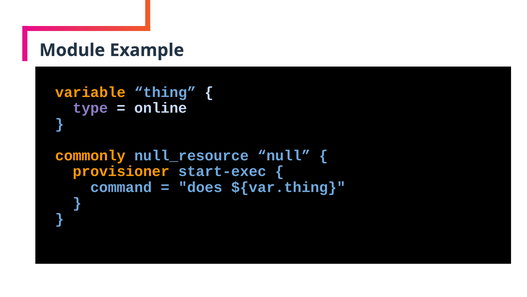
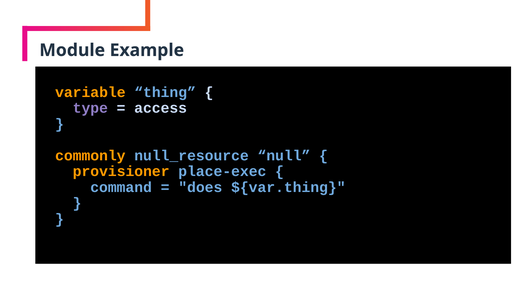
online: online -> access
start-exec: start-exec -> place-exec
